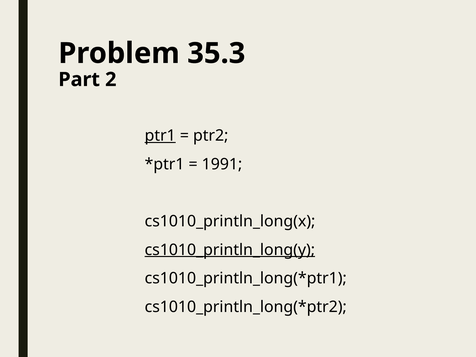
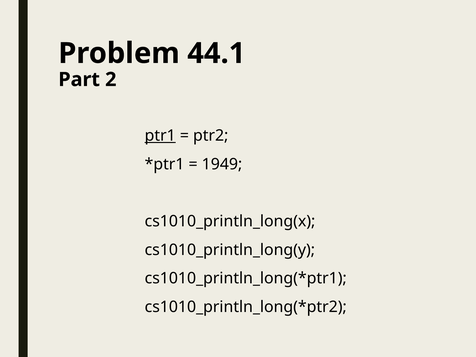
35.3: 35.3 -> 44.1
1991: 1991 -> 1949
cs1010_println_long(y underline: present -> none
